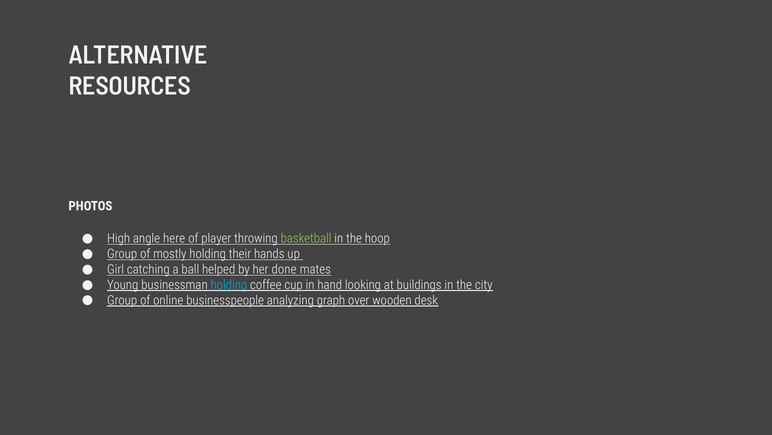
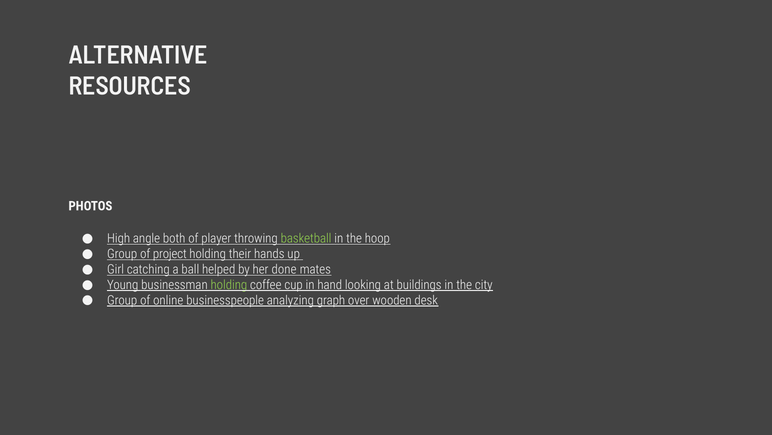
here: here -> both
mostly: mostly -> project
holding at (229, 285) colour: light blue -> light green
